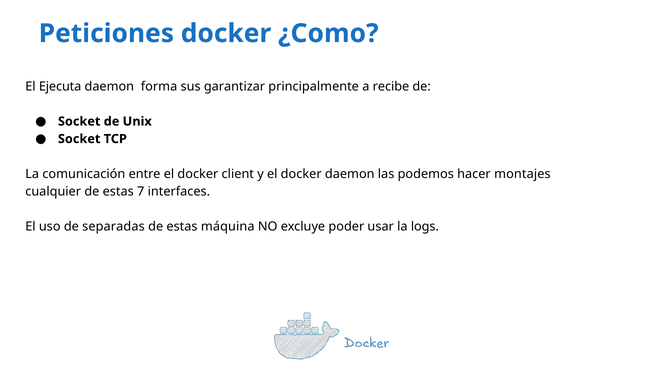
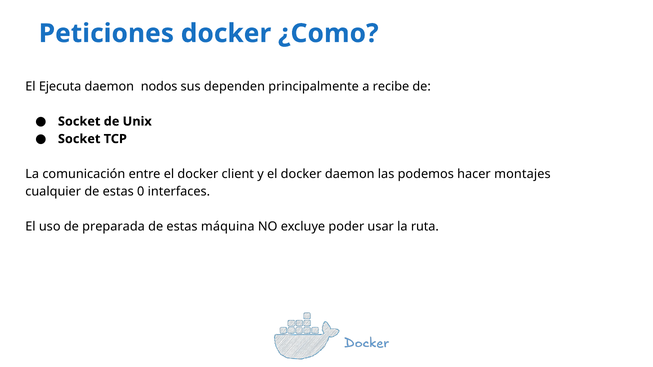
forma: forma -> nodos
garantizar: garantizar -> dependen
7: 7 -> 0
separadas: separadas -> preparada
logs: logs -> ruta
